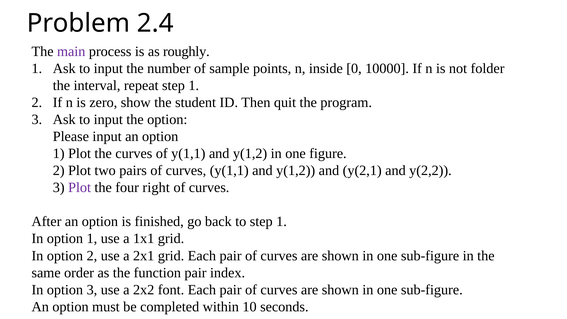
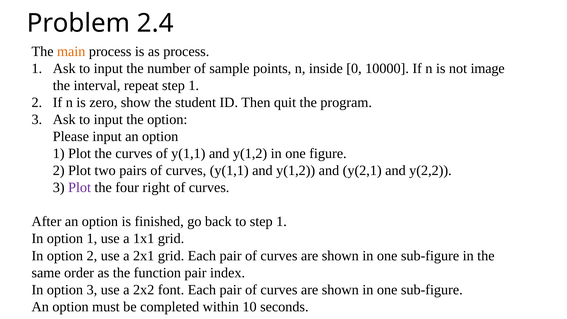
main colour: purple -> orange
as roughly: roughly -> process
folder: folder -> image
